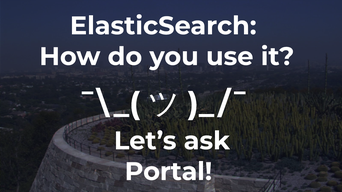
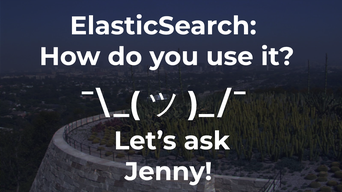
Portal: Portal -> Jenny
